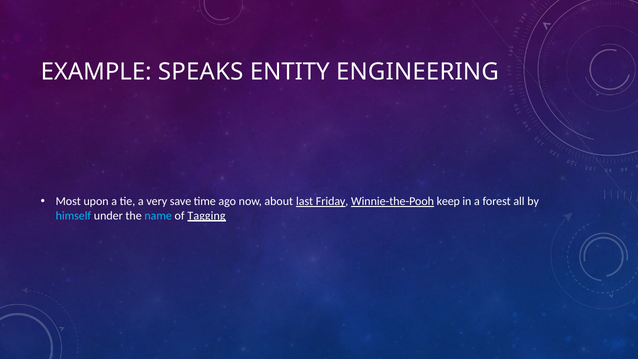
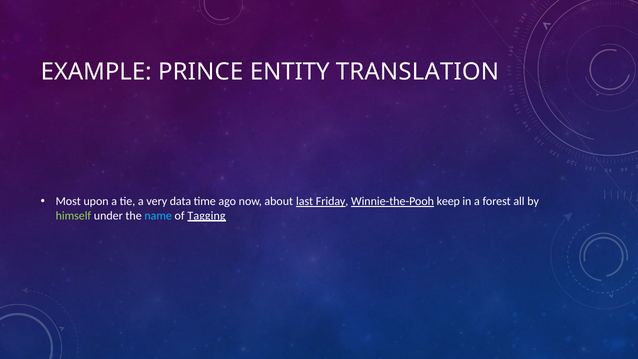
SPEAKS: SPEAKS -> PRINCE
ENGINEERING: ENGINEERING -> TRANSLATION
save: save -> data
himself colour: light blue -> light green
